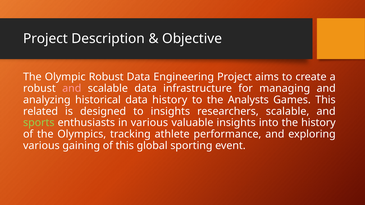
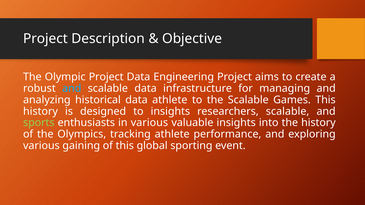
Olympic Robust: Robust -> Project
and at (72, 88) colour: pink -> light blue
data history: history -> athlete
the Analysts: Analysts -> Scalable
related at (41, 111): related -> history
